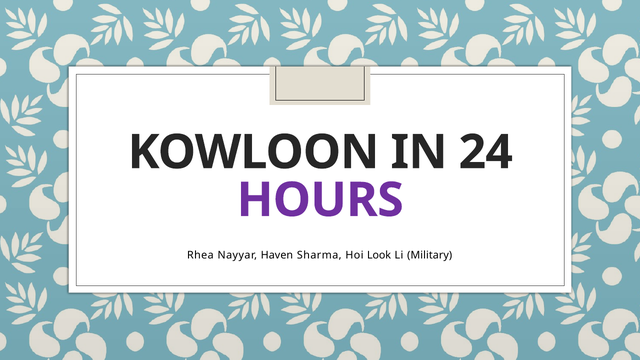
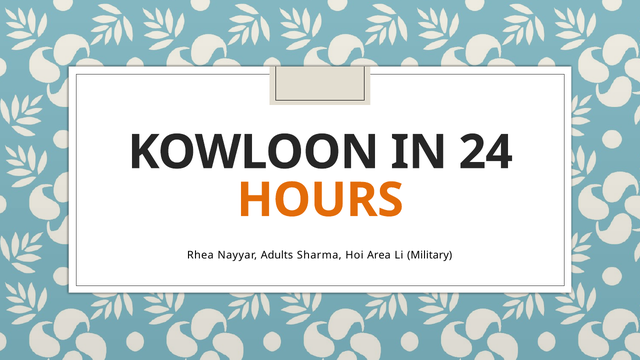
HOURS colour: purple -> orange
Haven: Haven -> Adults
Look: Look -> Area
